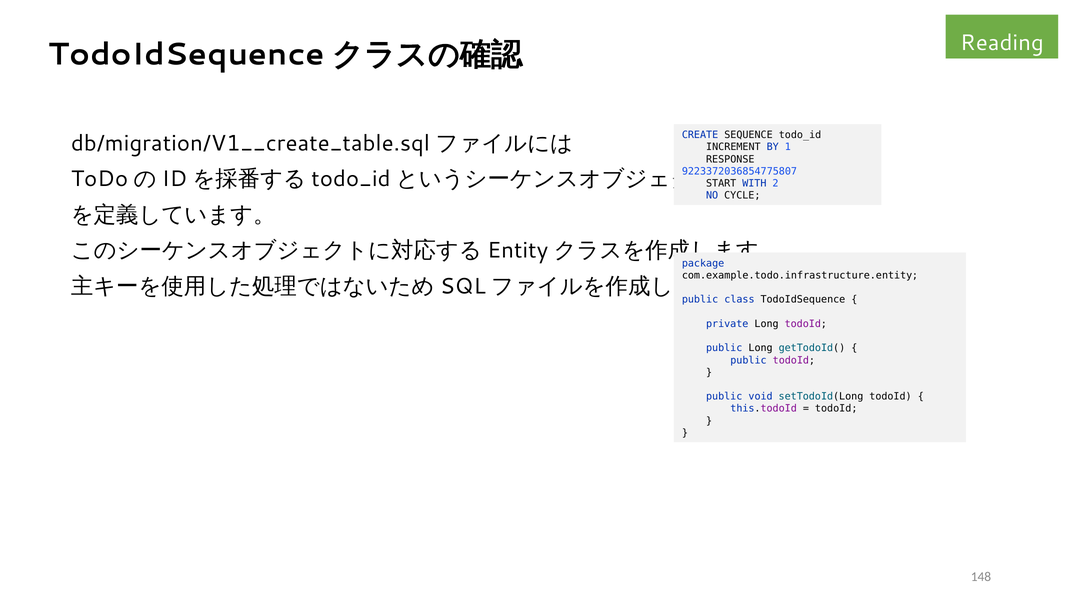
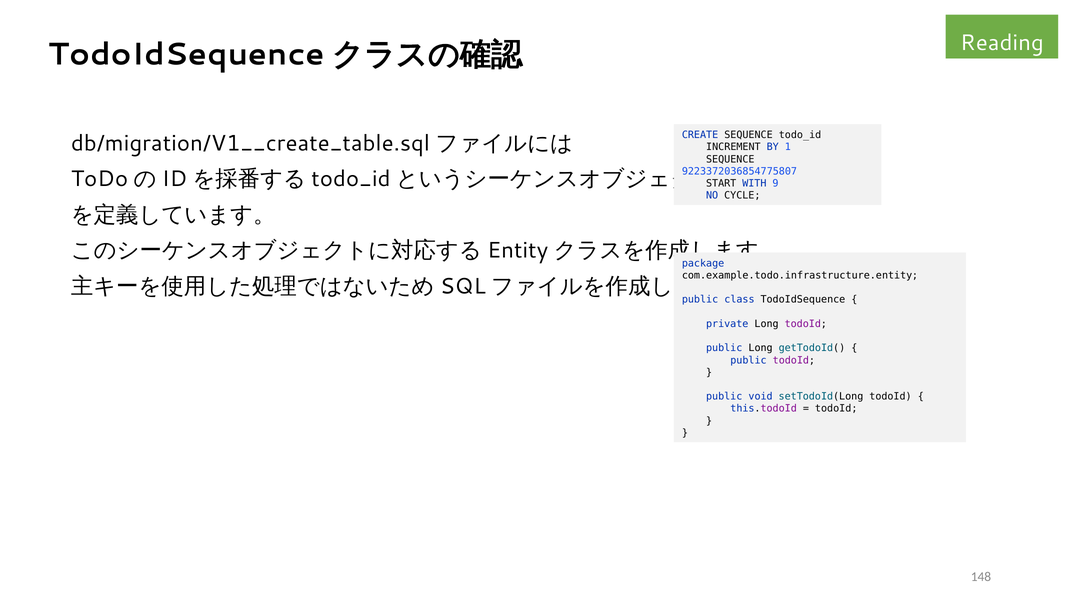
RESPONSE at (730, 159): RESPONSE -> SEQUENCE
2: 2 -> 9
